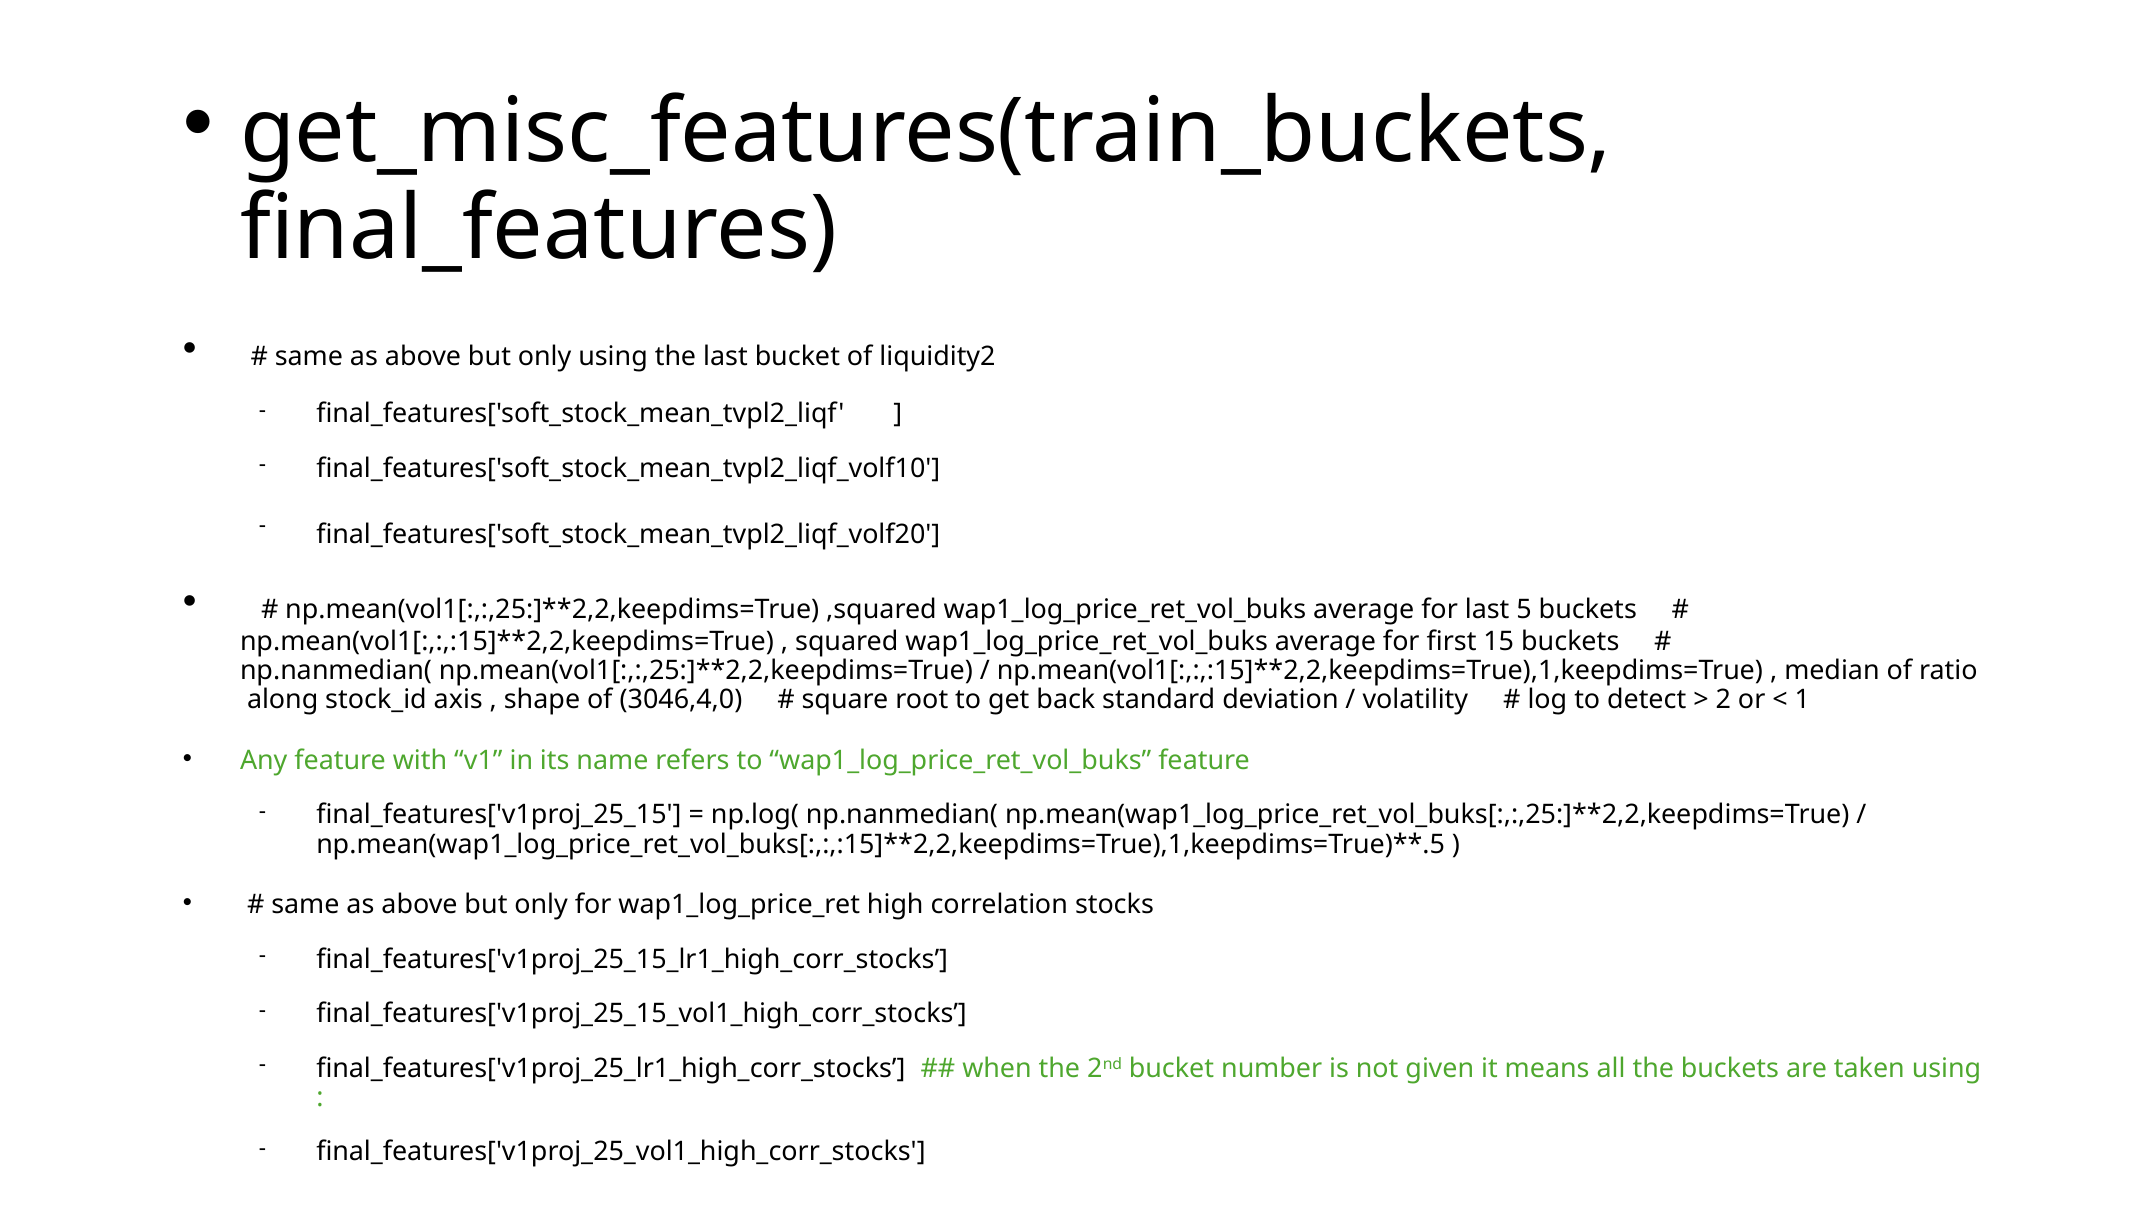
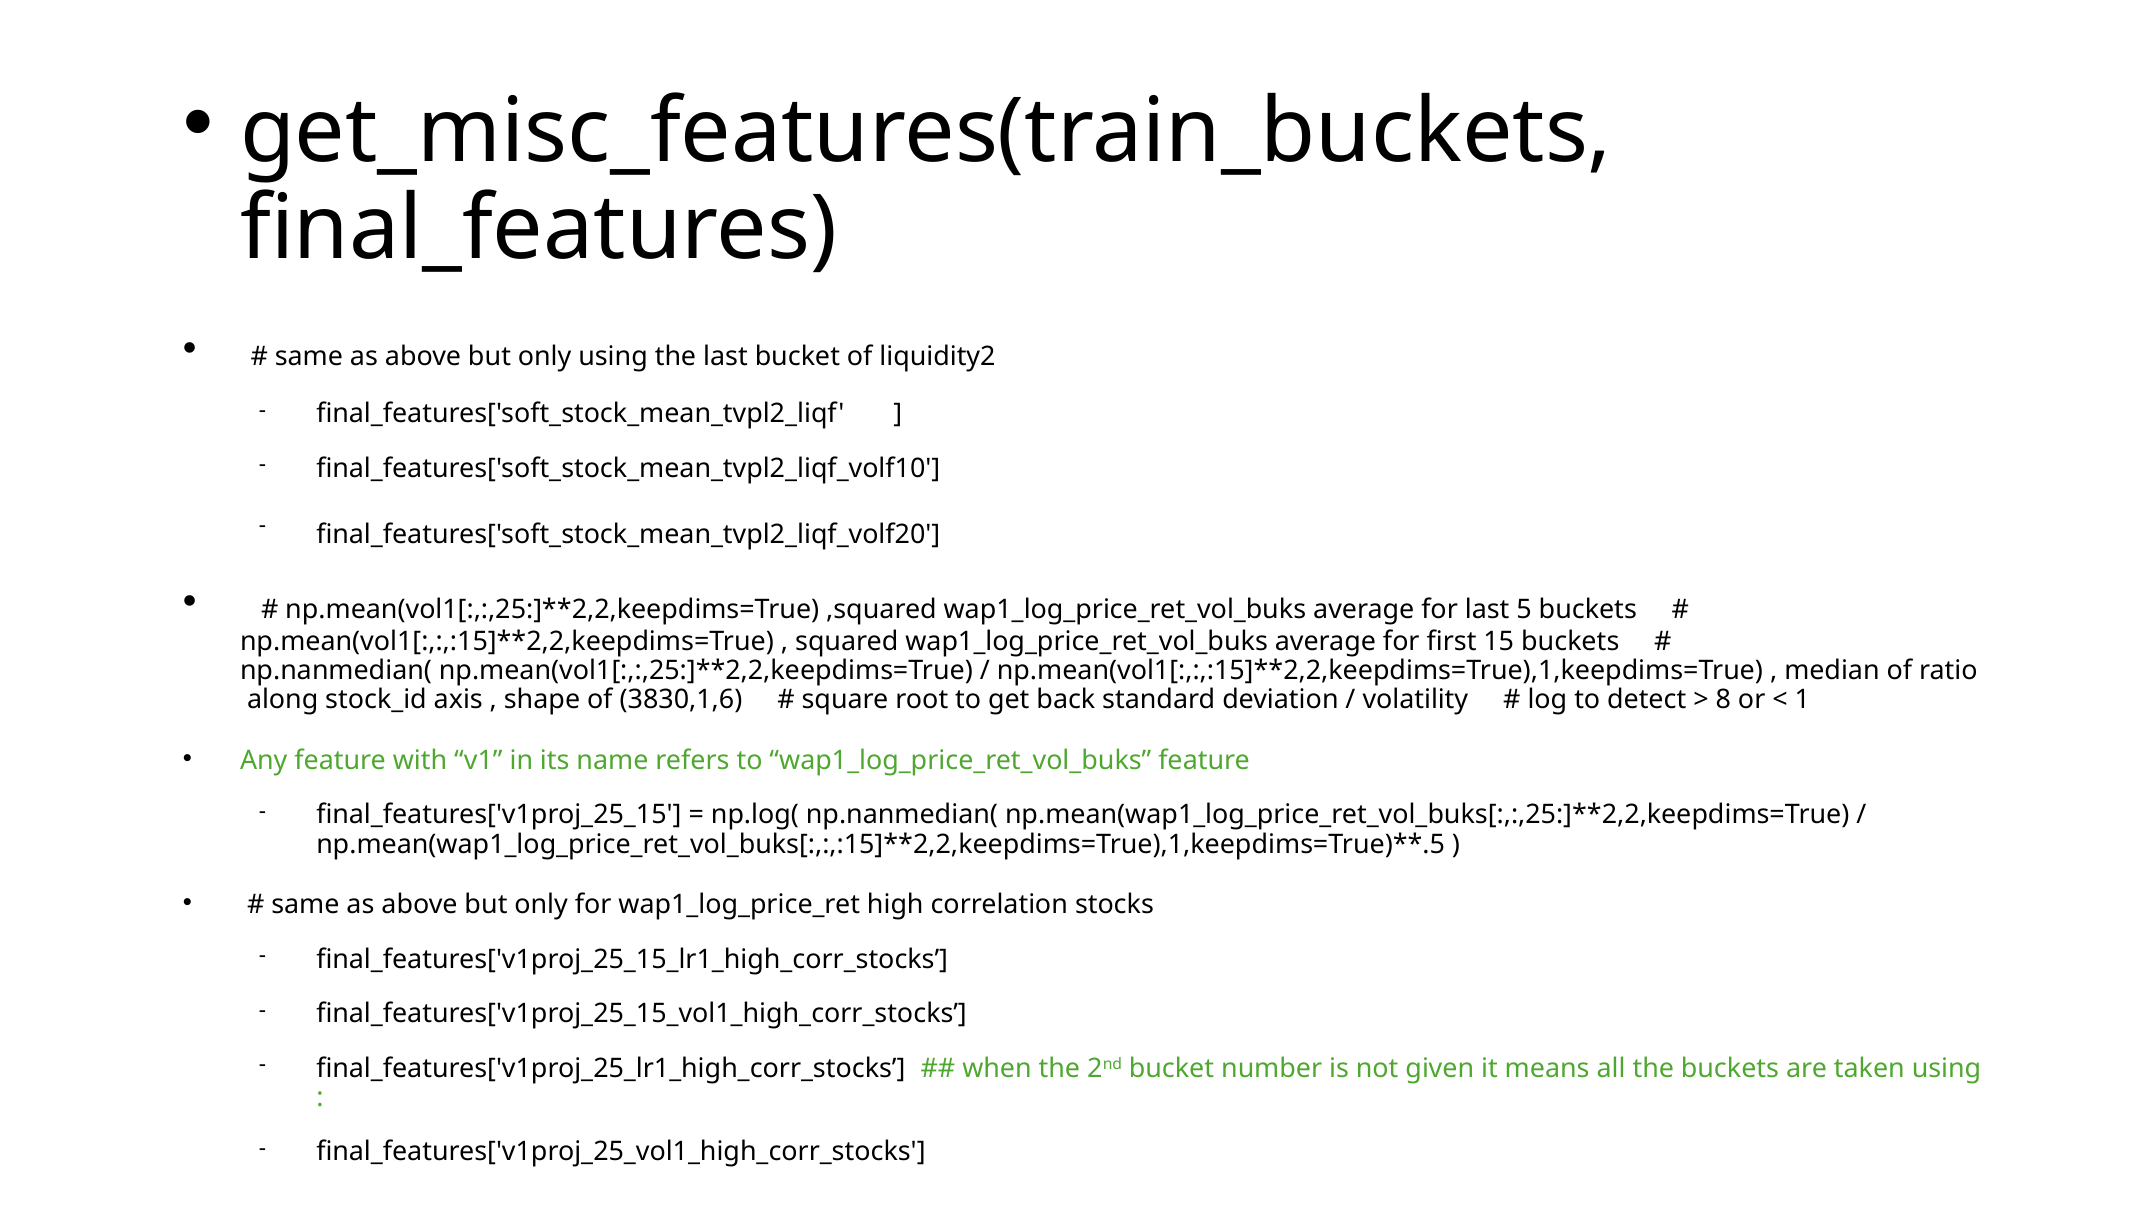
3046,4,0: 3046,4,0 -> 3830,1,6
2: 2 -> 8
